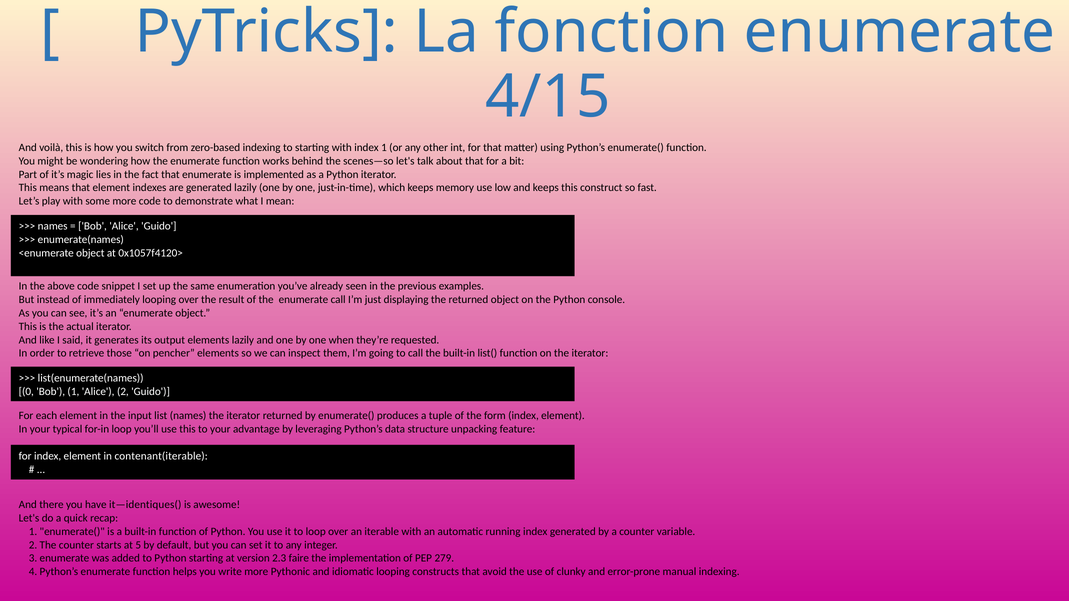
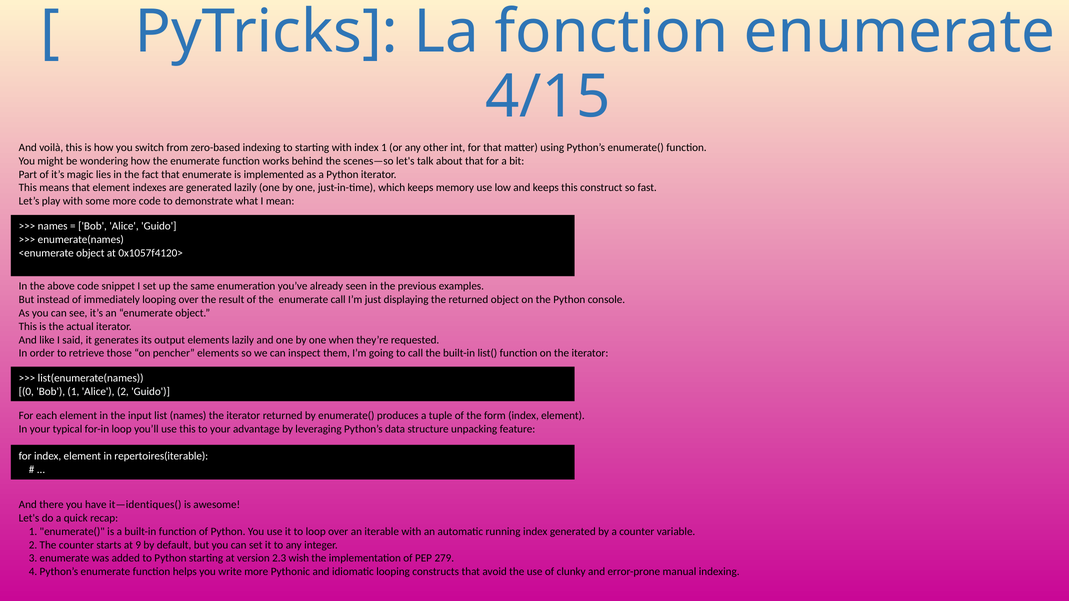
contenant(iterable: contenant(iterable -> repertoires(iterable
5: 5 -> 9
faire: faire -> wish
